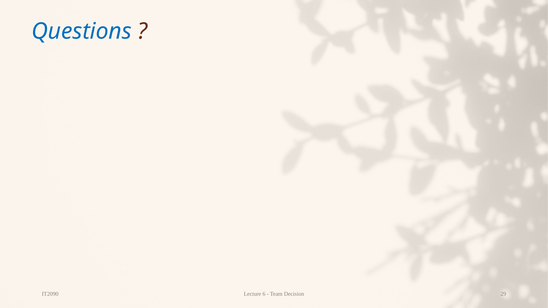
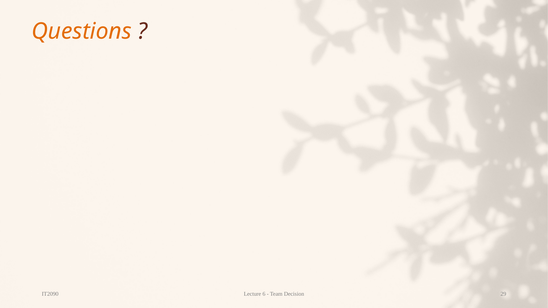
Questions colour: blue -> orange
